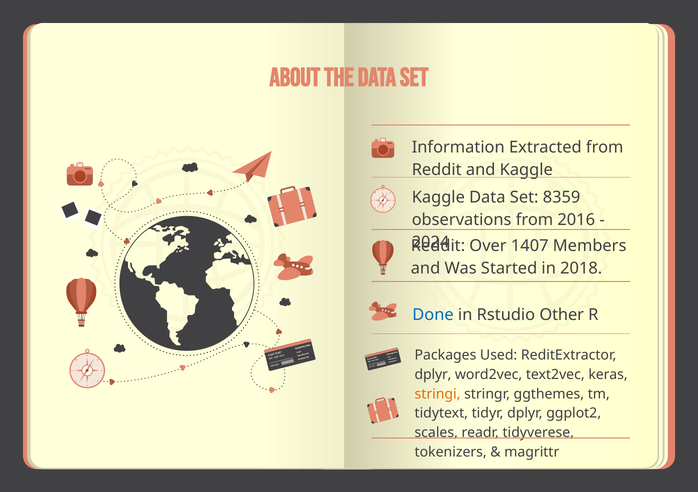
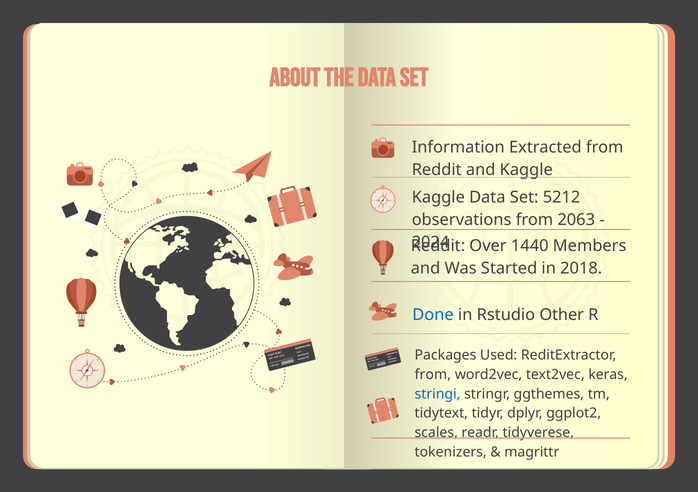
8359: 8359 -> 5212
2016: 2016 -> 2063
1407: 1407 -> 1440
dplyr at (433, 374): dplyr -> from
stringi colour: orange -> blue
